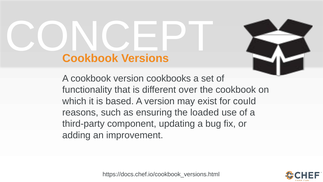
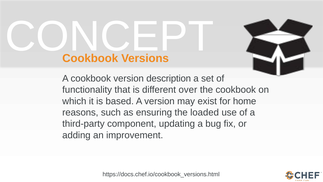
cookbooks: cookbooks -> description
could: could -> home
